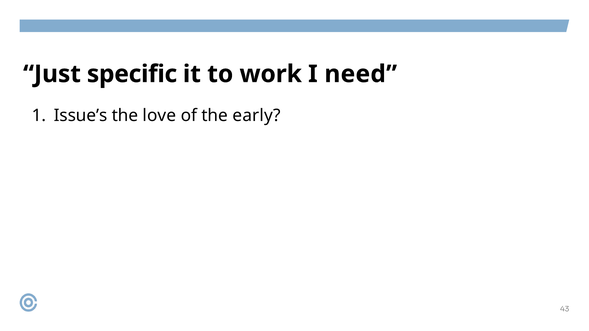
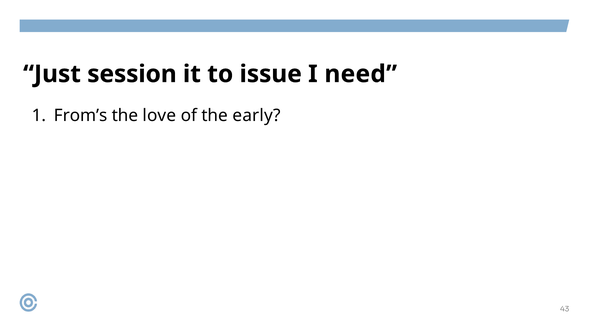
specific: specific -> session
work: work -> issue
Issue’s: Issue’s -> From’s
